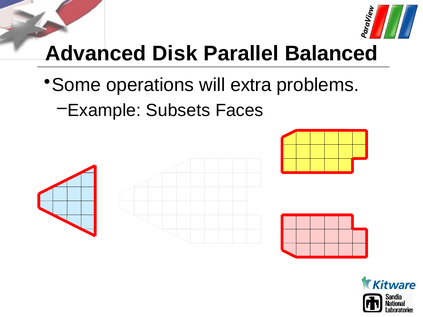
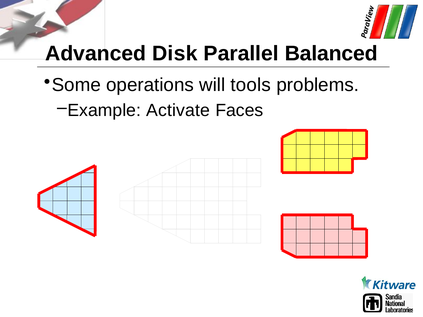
extra: extra -> tools
Subsets: Subsets -> Activate
